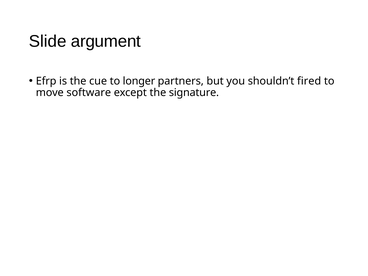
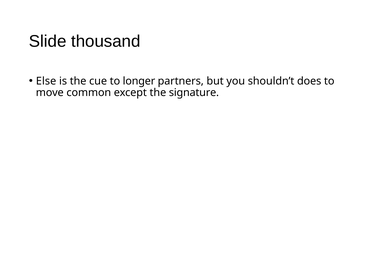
argument: argument -> thousand
Efrp: Efrp -> Else
fired: fired -> does
software: software -> common
